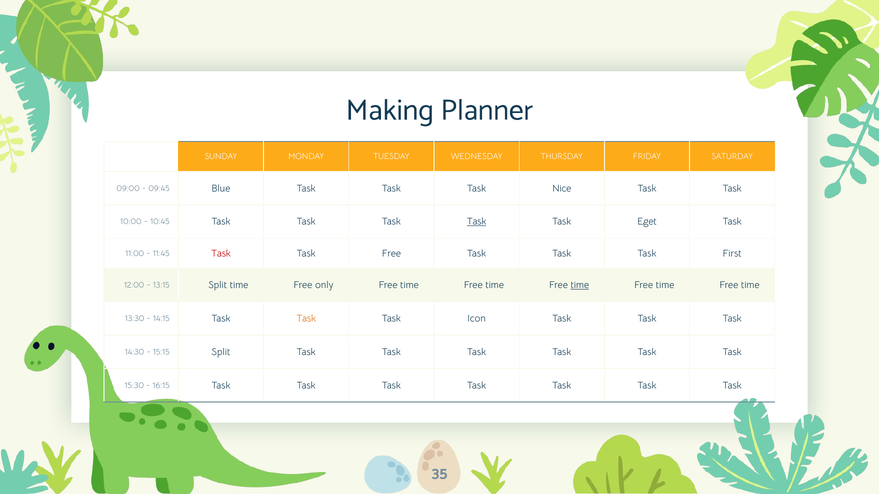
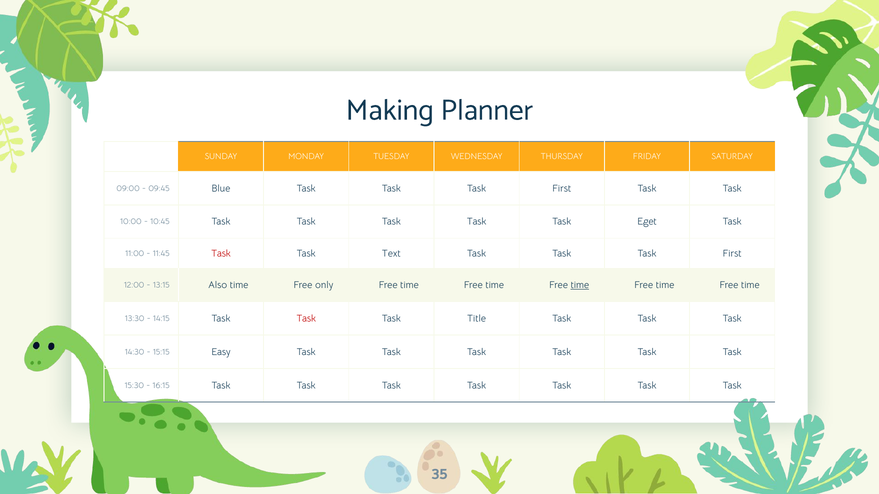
Nice at (562, 188): Nice -> First
Task at (477, 222) underline: present -> none
Task Free: Free -> Text
Split at (218, 285): Split -> Also
Task at (306, 319) colour: orange -> red
Icon: Icon -> Title
15:15 Split: Split -> Easy
